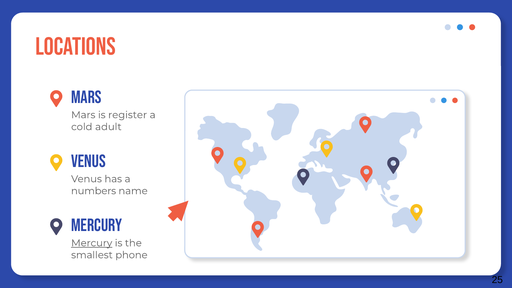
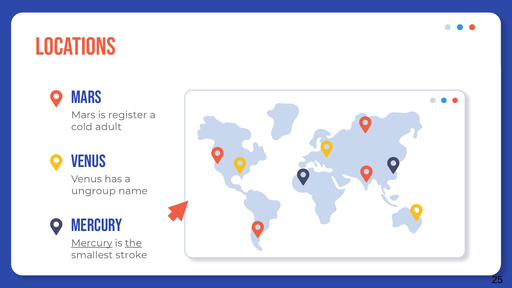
numbers: numbers -> ungroup
the underline: none -> present
phone: phone -> stroke
